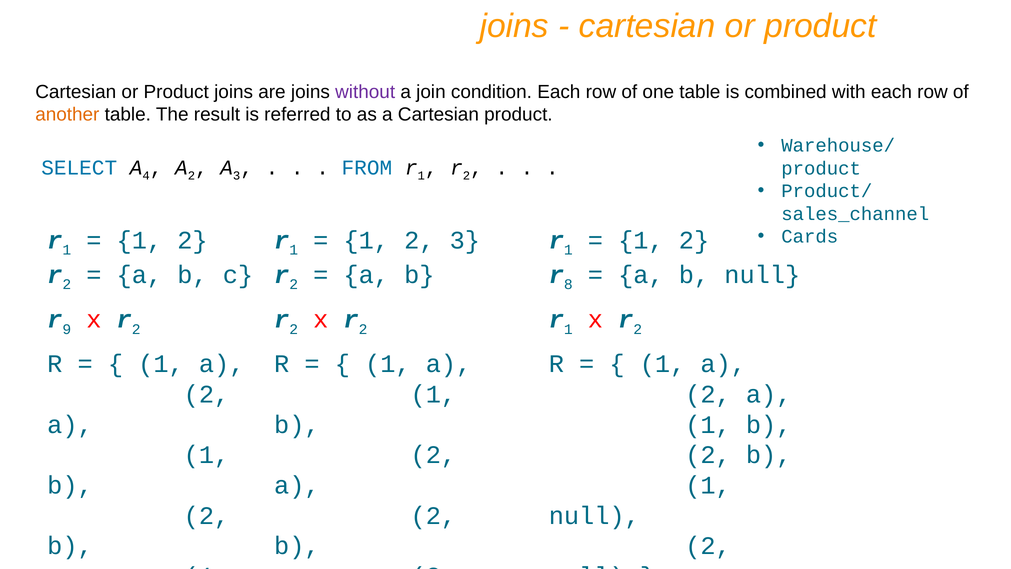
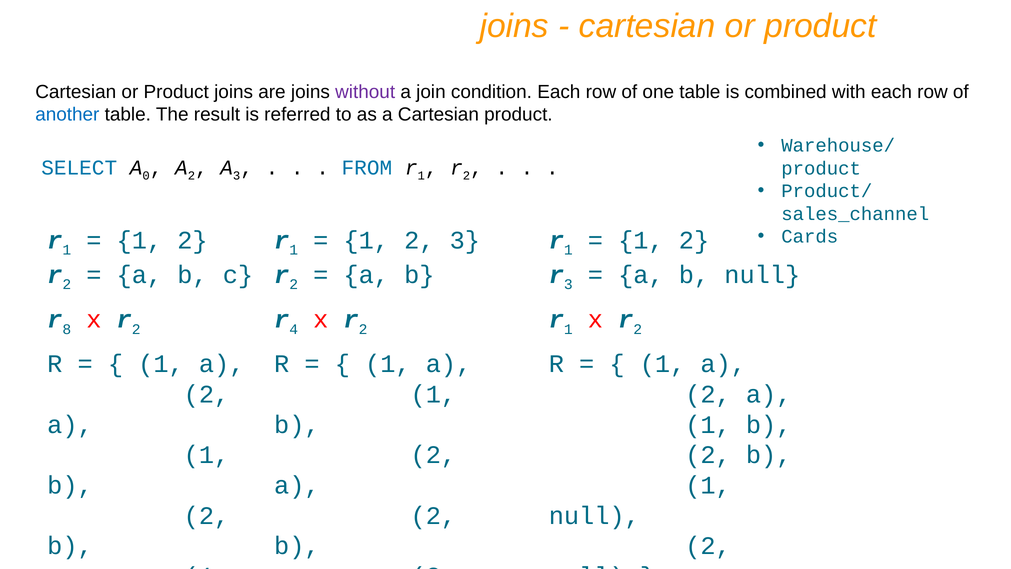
another colour: orange -> blue
SELECT A 4: 4 -> 0
r 8: 8 -> 3
9: 9 -> 8
2 at (294, 329): 2 -> 4
